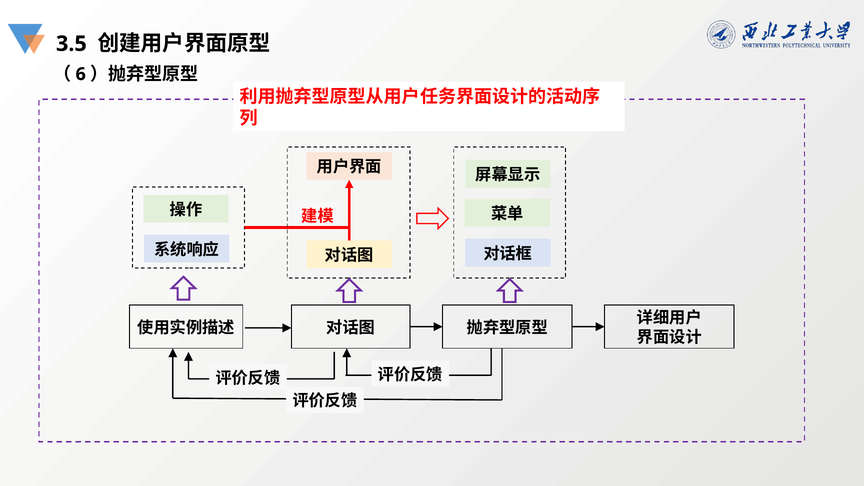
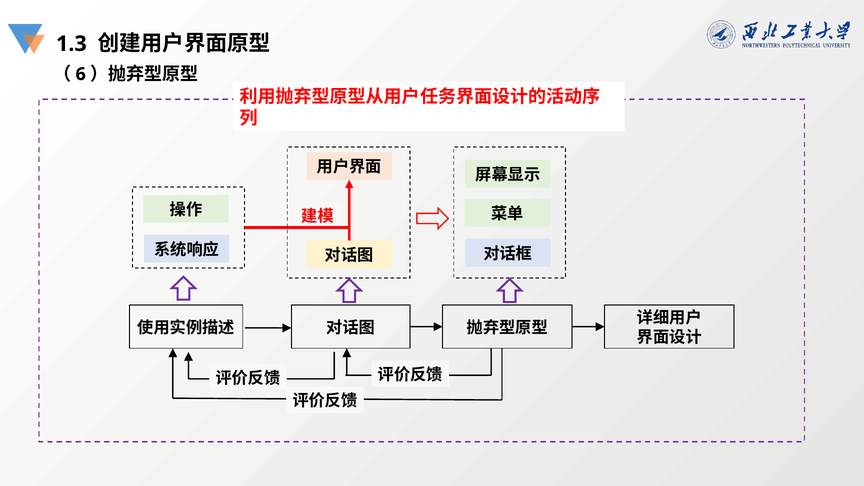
3.5: 3.5 -> 1.3
